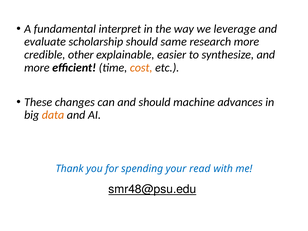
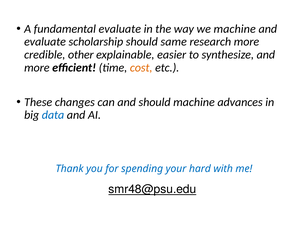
fundamental interpret: interpret -> evaluate
we leverage: leverage -> machine
data colour: orange -> blue
read: read -> hard
